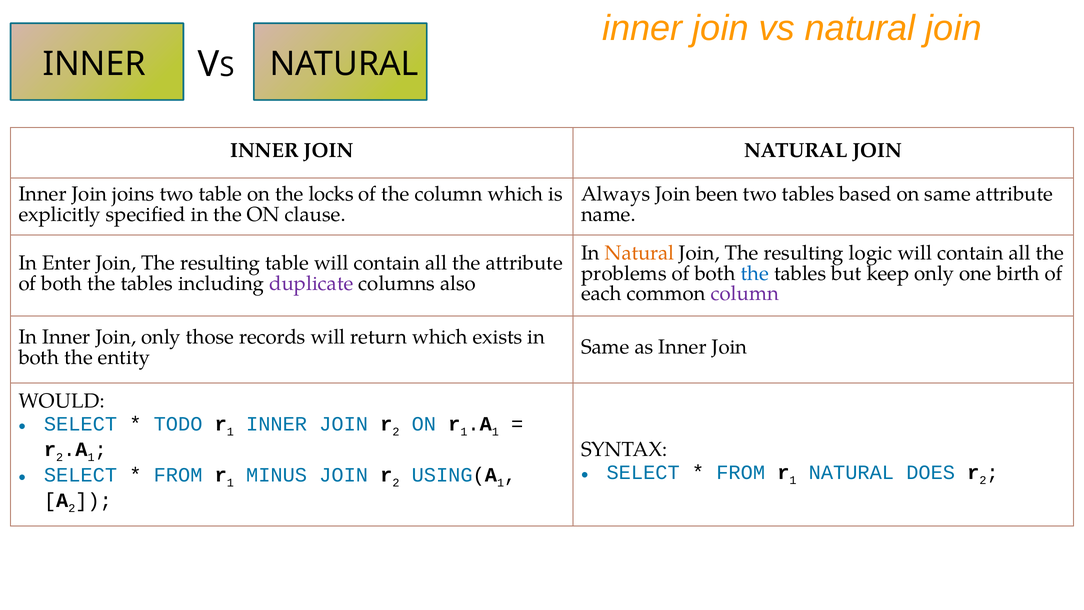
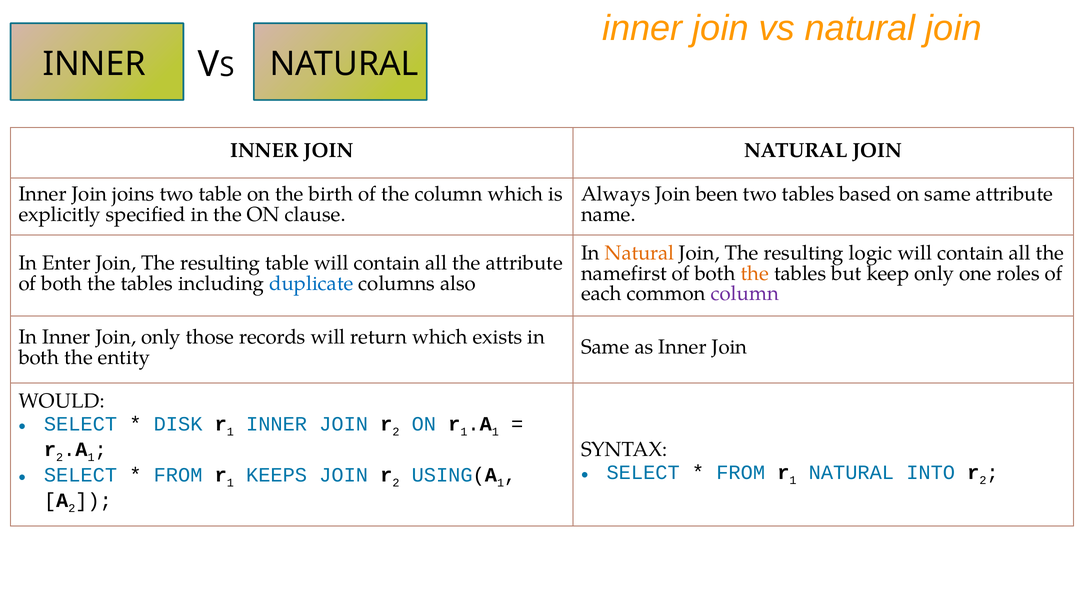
locks: locks -> birth
problems: problems -> namefirst
the at (755, 273) colour: blue -> orange
birth: birth -> roles
duplicate colour: purple -> blue
TODO: TODO -> DISK
DOES: DOES -> INTO
MINUS: MINUS -> KEEPS
